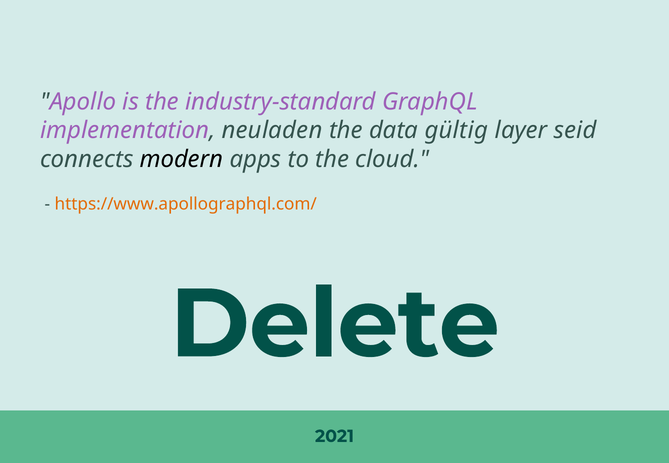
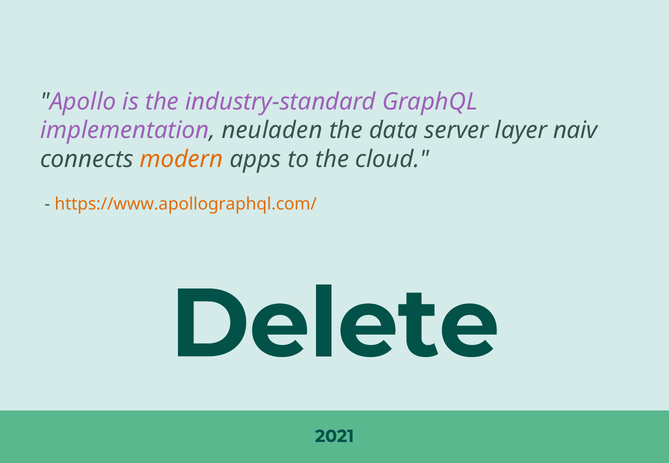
gültig: gültig -> server
seid: seid -> naiv
modern colour: black -> orange
